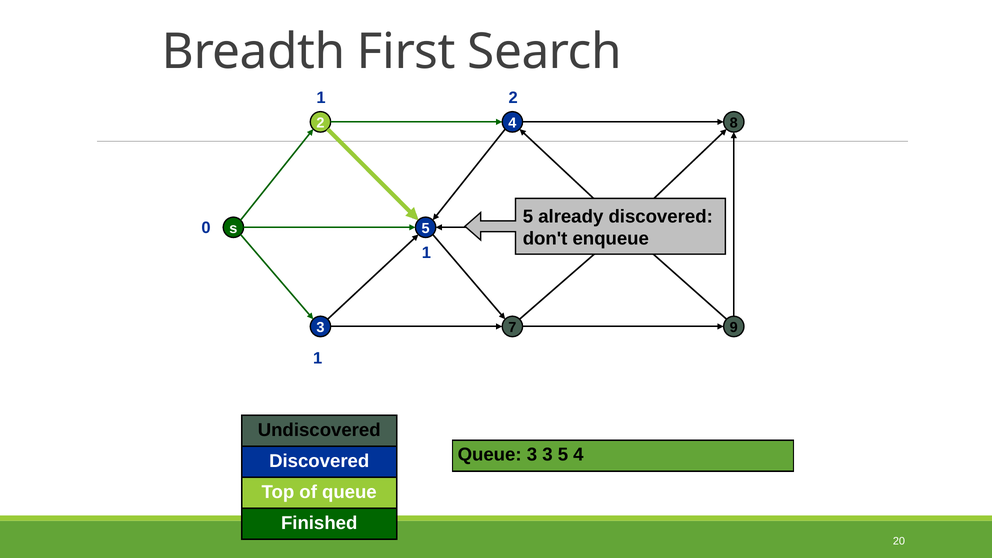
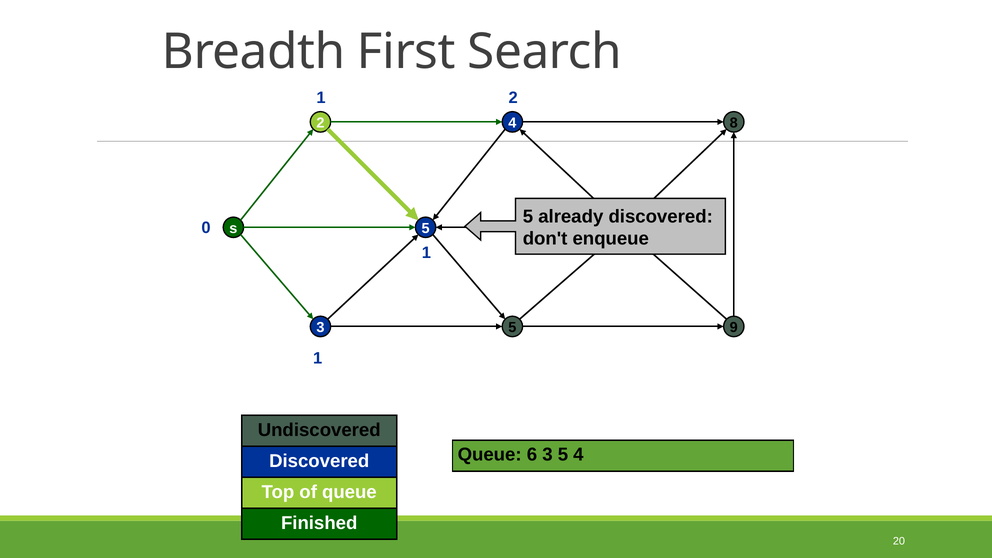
7 at (512, 327): 7 -> 5
Queue 3: 3 -> 6
